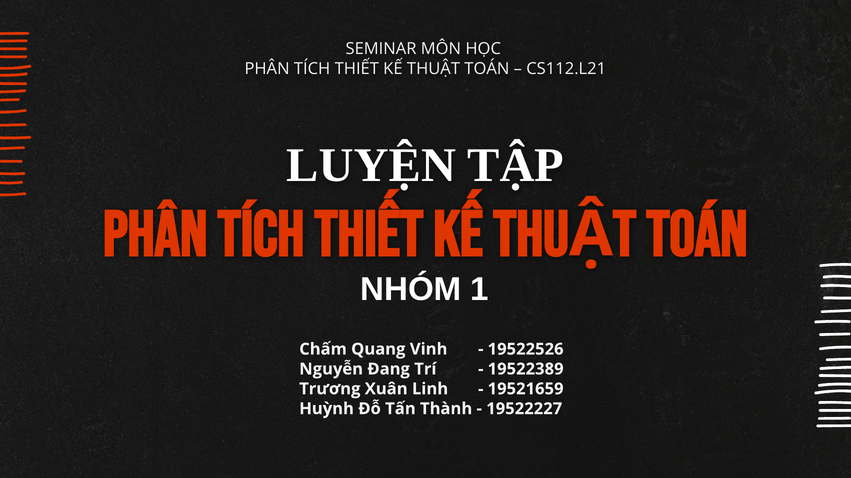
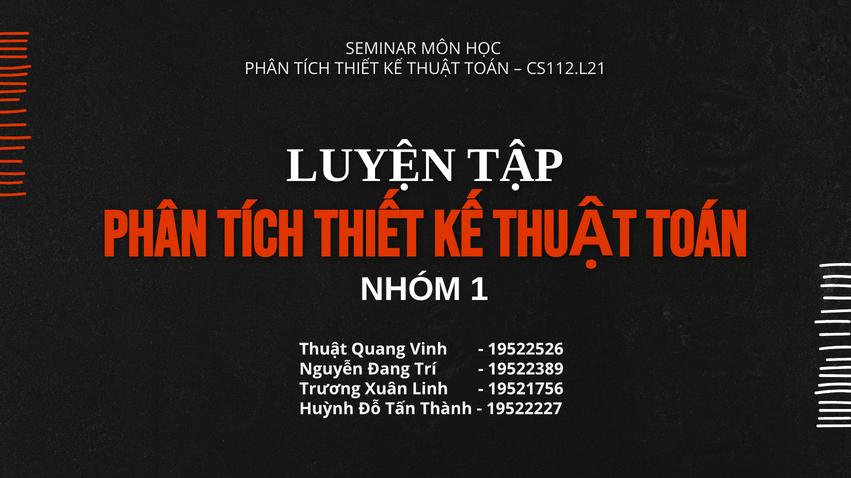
Chấm at (323, 350): Chấm -> Thuật
19521659: 19521659 -> 19521756
